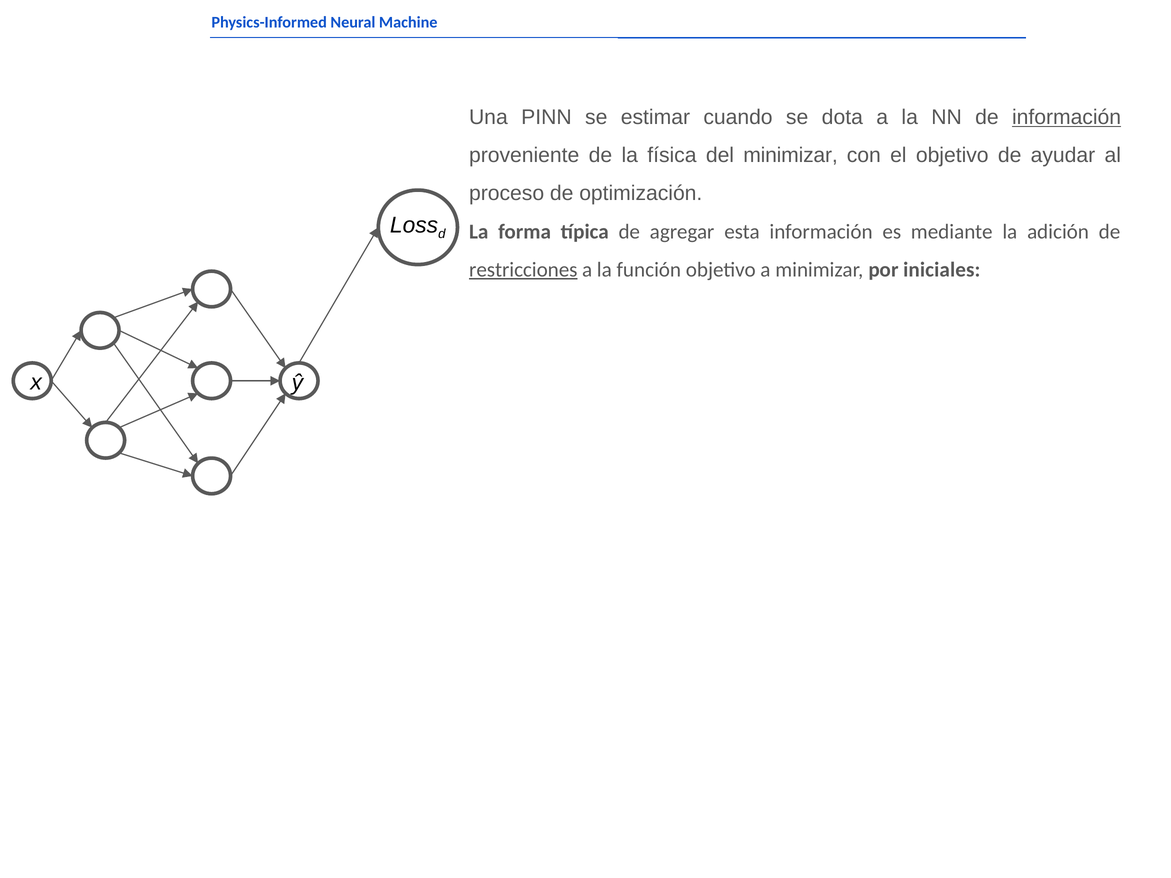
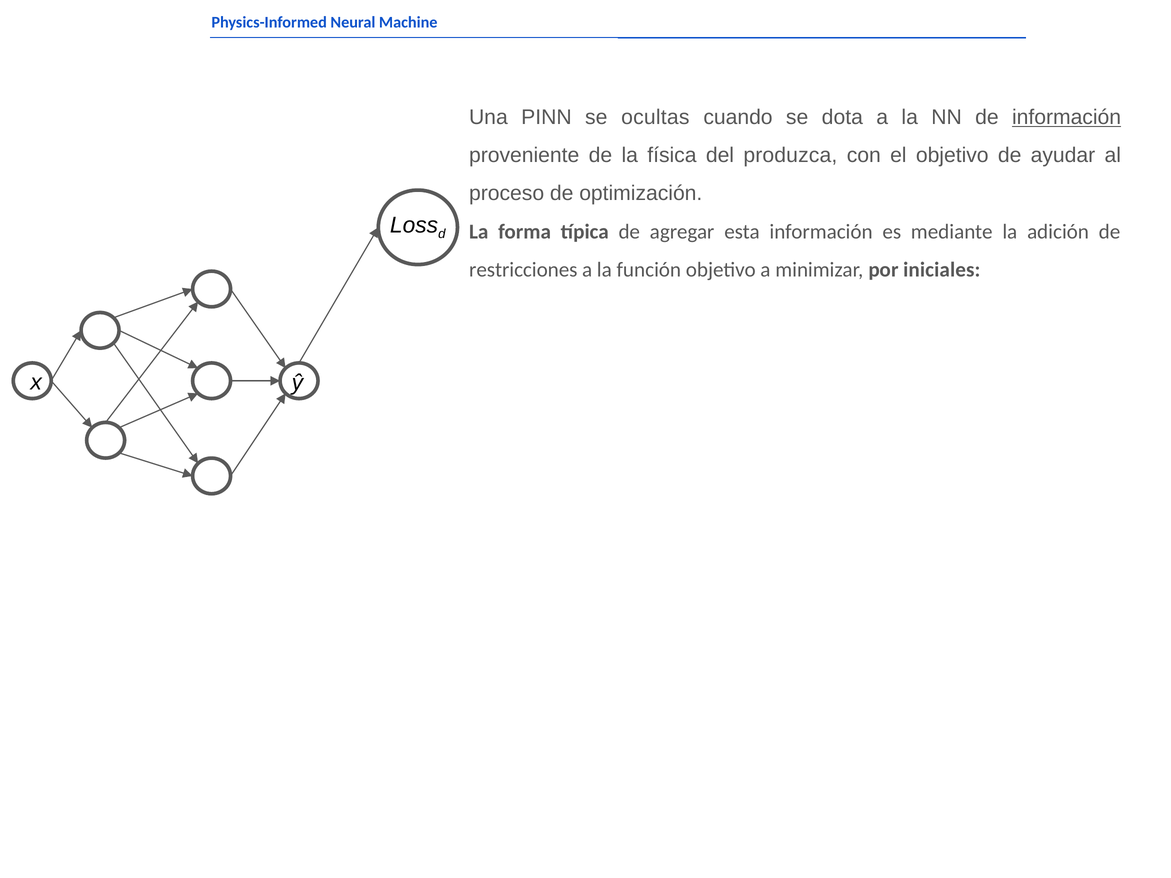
estimar: estimar -> ocultas
del minimizar: minimizar -> produzca
restricciones underline: present -> none
